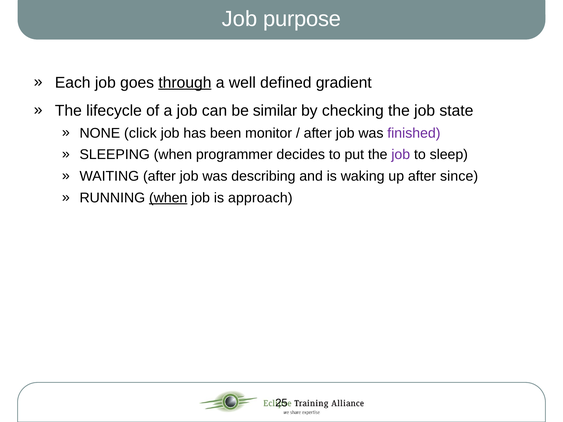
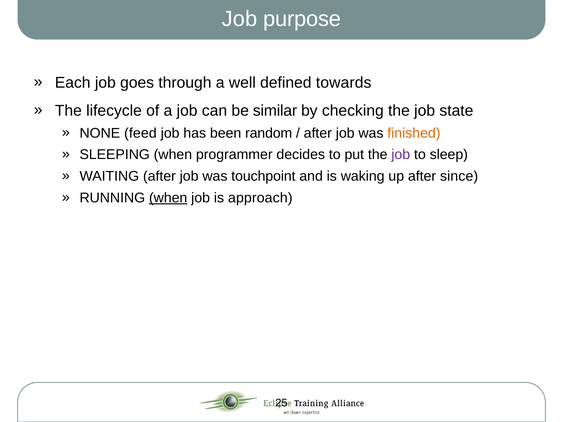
through underline: present -> none
gradient: gradient -> towards
click: click -> feed
monitor: monitor -> random
finished colour: purple -> orange
describing: describing -> touchpoint
